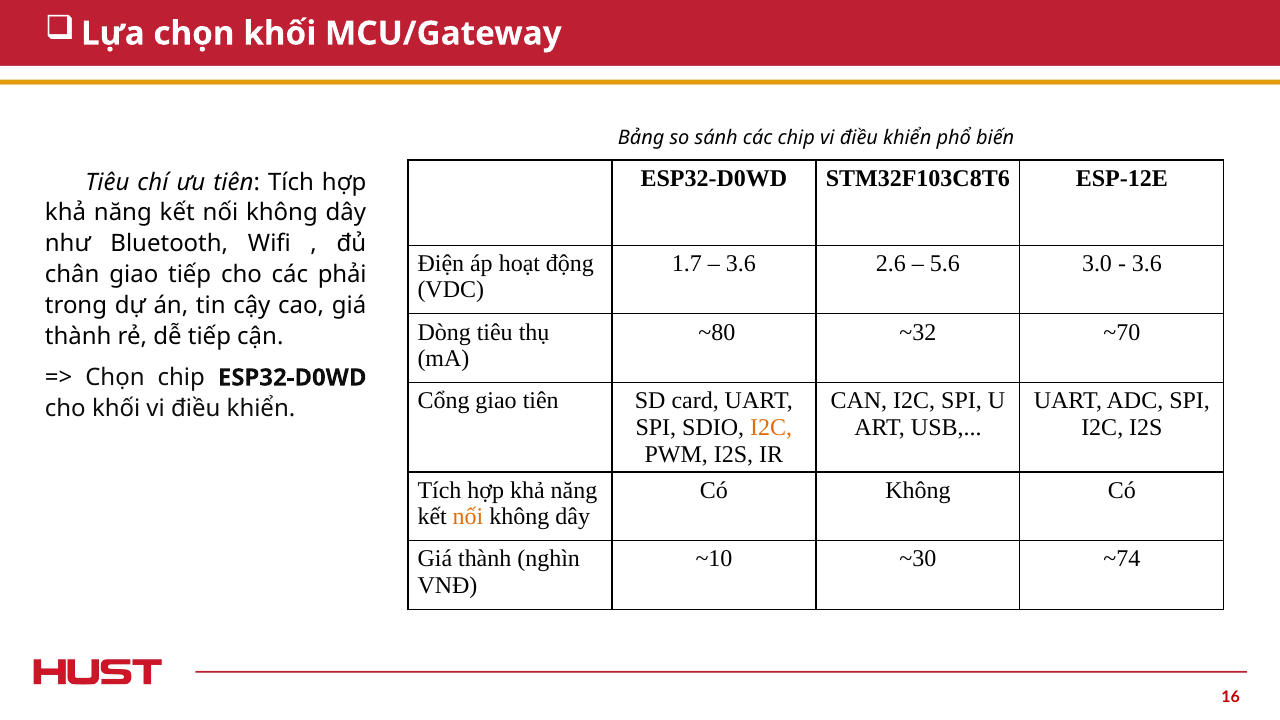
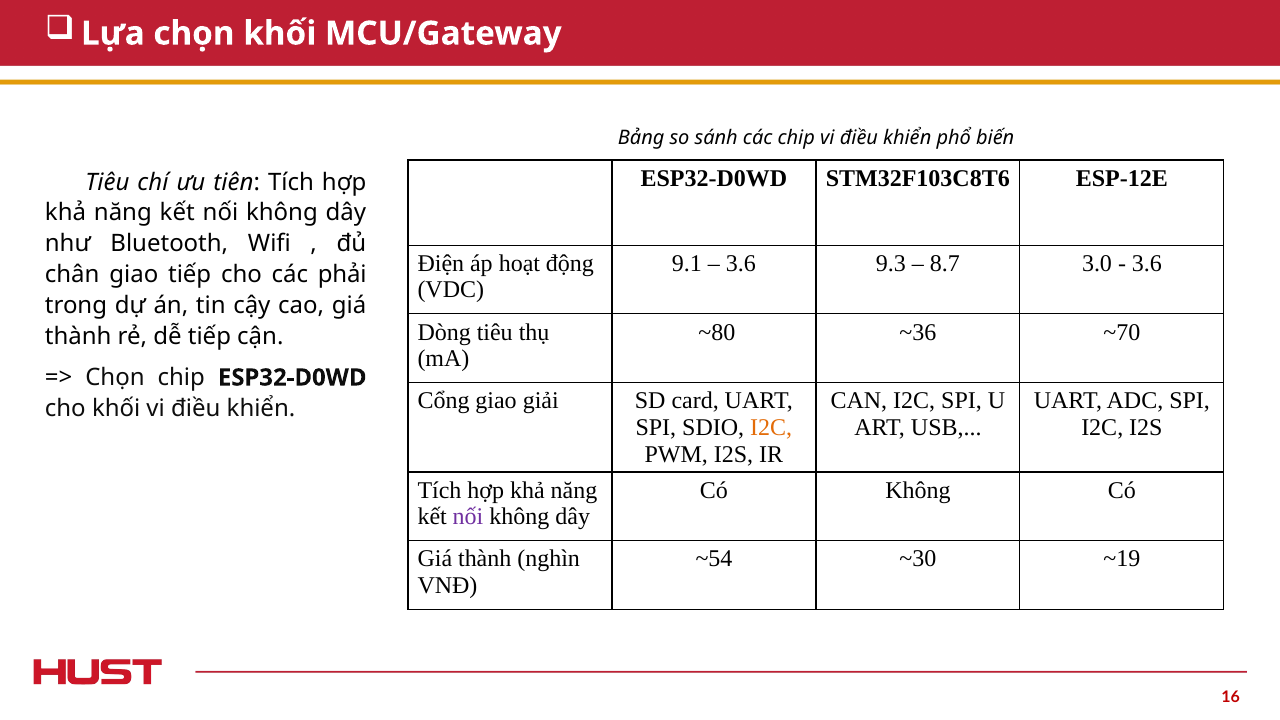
1.7: 1.7 -> 9.1
2.6: 2.6 -> 9.3
5.6: 5.6 -> 8.7
~32: ~32 -> ~36
giao tiên: tiên -> giải
nối at (468, 517) colour: orange -> purple
~10: ~10 -> ~54
~74: ~74 -> ~19
